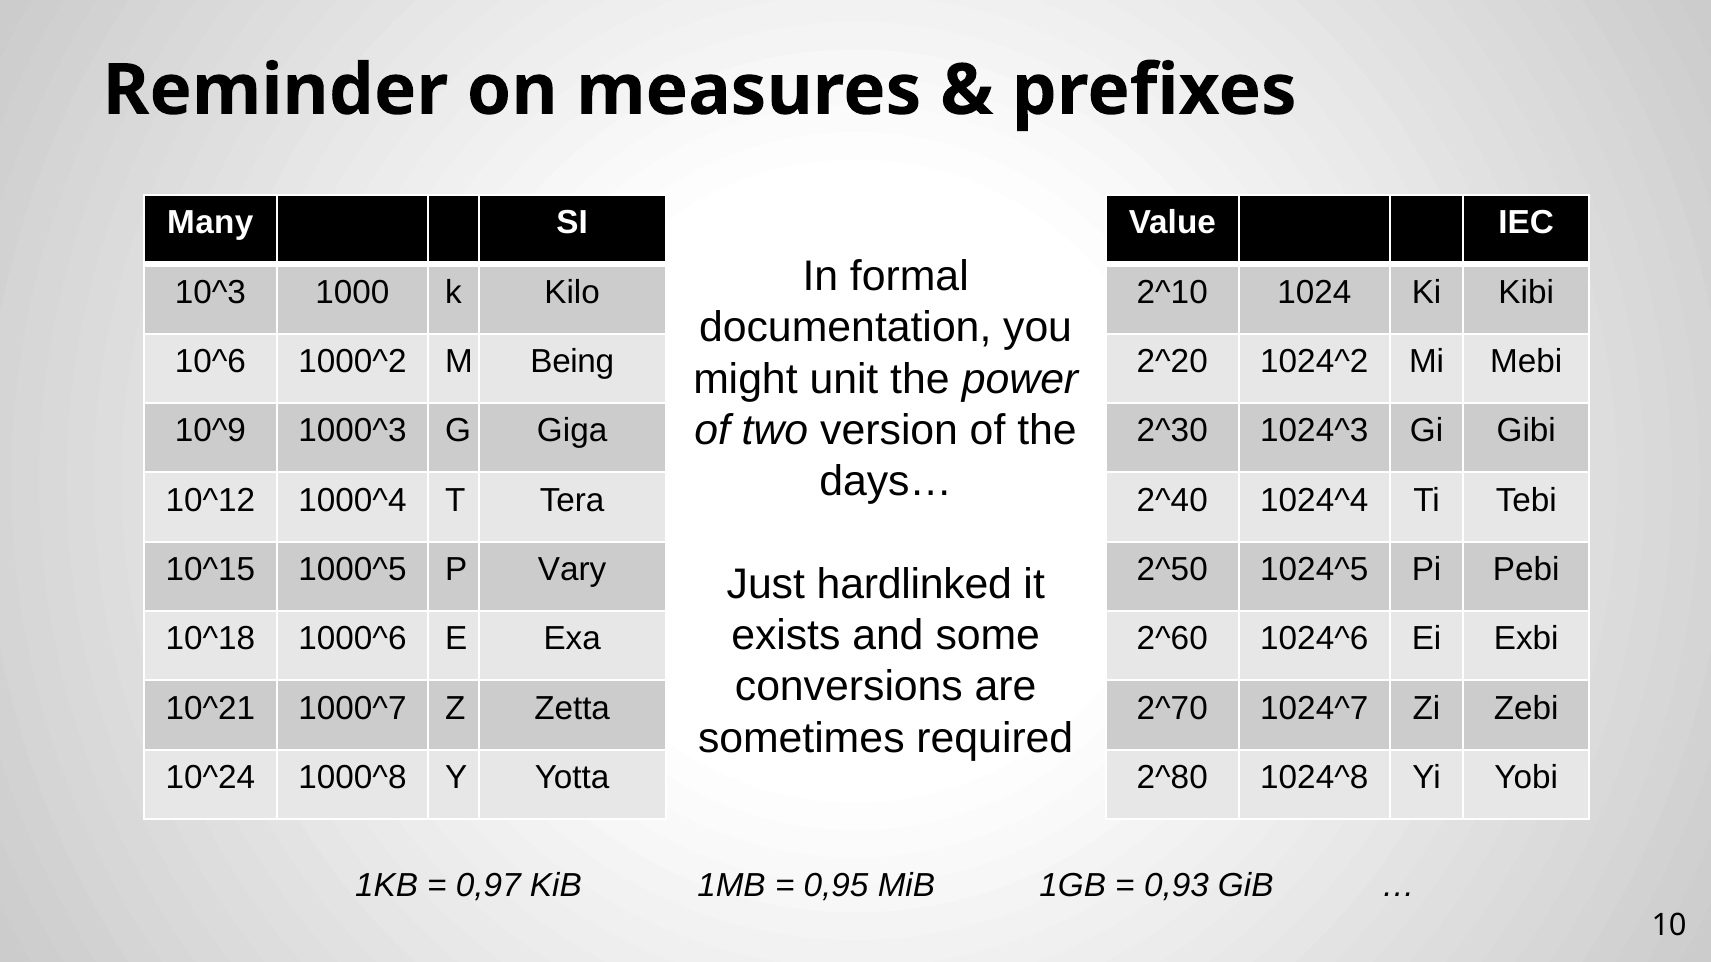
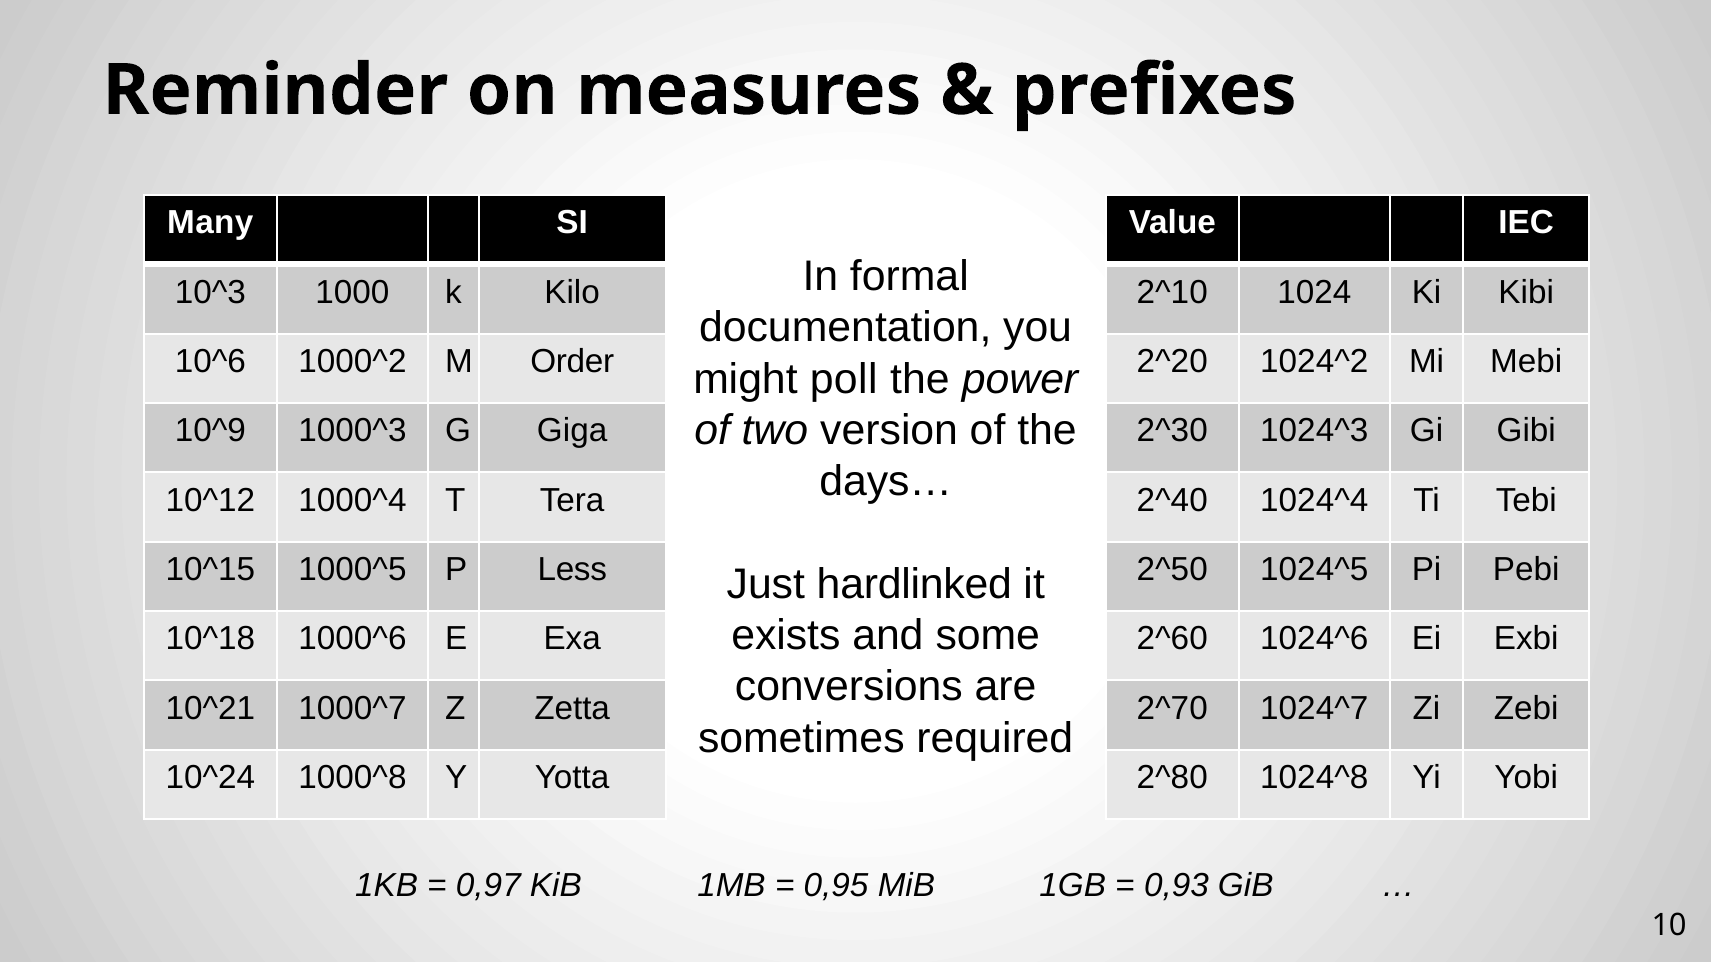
Being: Being -> Order
unit: unit -> poll
Vary: Vary -> Less
